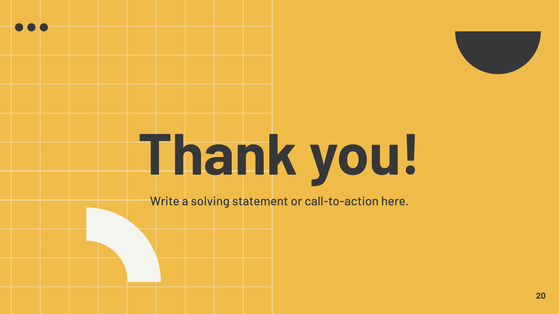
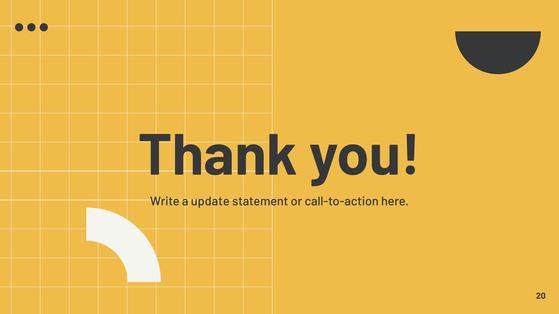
solving: solving -> update
